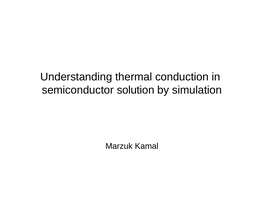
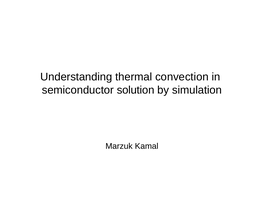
conduction: conduction -> convection
